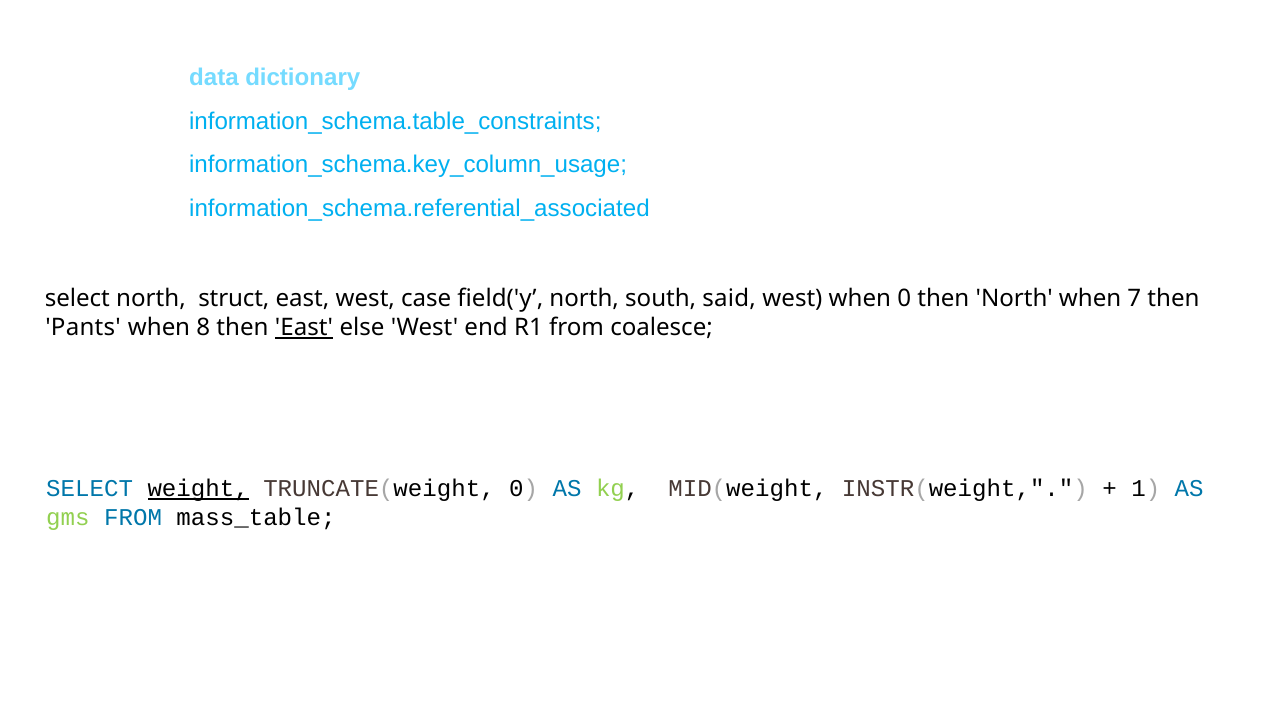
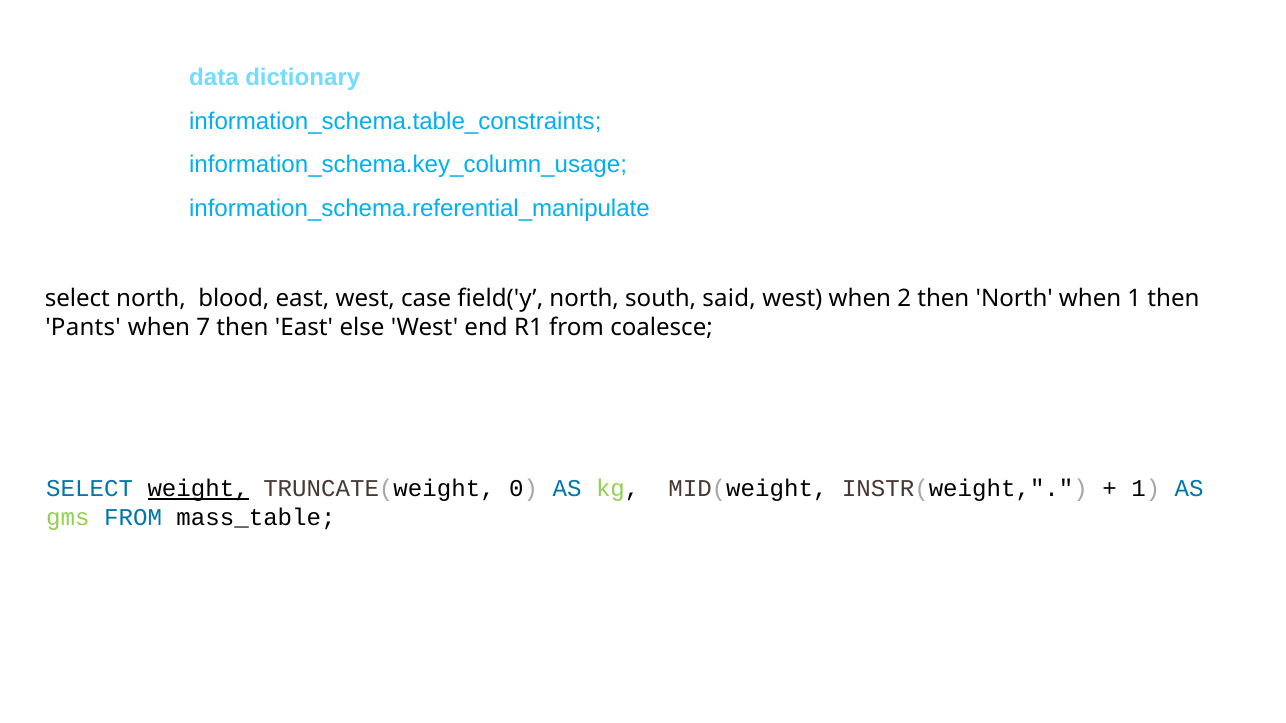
information_schema.referential_associated: information_schema.referential_associated -> information_schema.referential_manipulate
struct: struct -> blood
when 0: 0 -> 2
when 7: 7 -> 1
8: 8 -> 7
East at (304, 328) underline: present -> none
